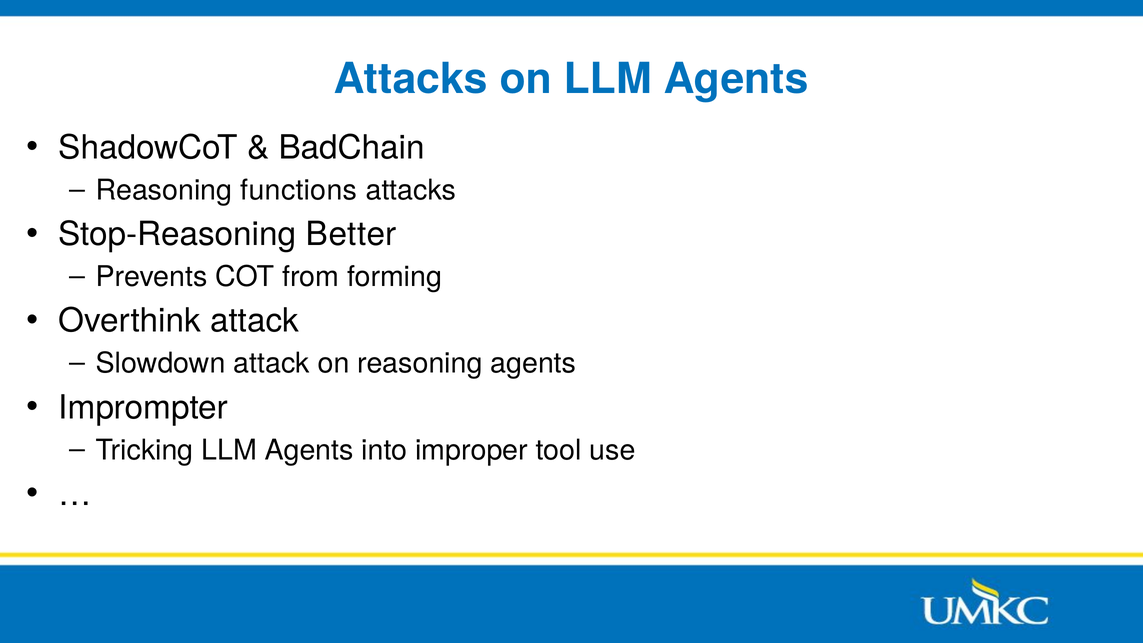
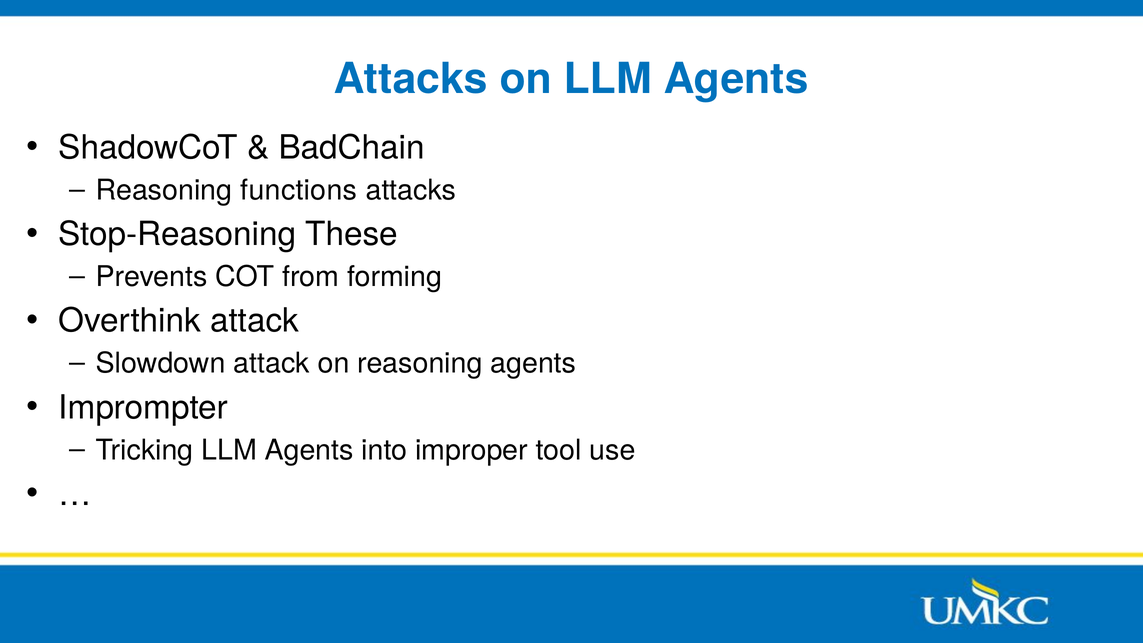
Better: Better -> These
